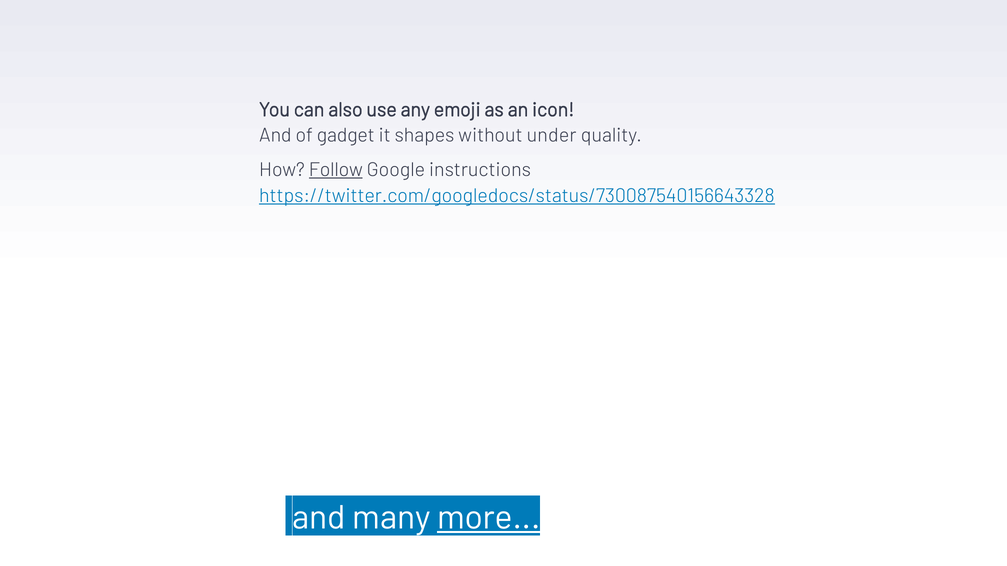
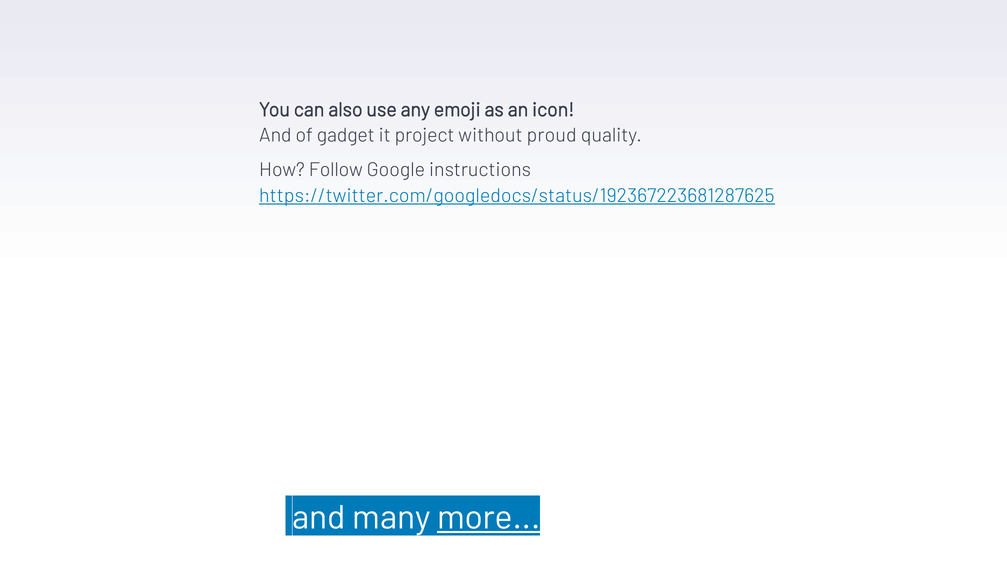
shapes: shapes -> project
under: under -> proud
Follow underline: present -> none
https://twitter.com/googledocs/status/730087540156643328: https://twitter.com/googledocs/status/730087540156643328 -> https://twitter.com/googledocs/status/192367223681287625
